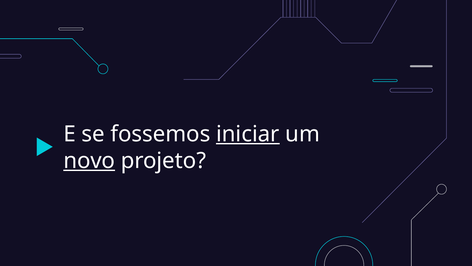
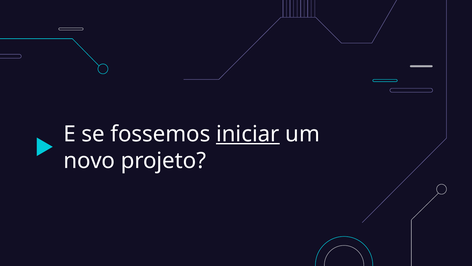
novo underline: present -> none
